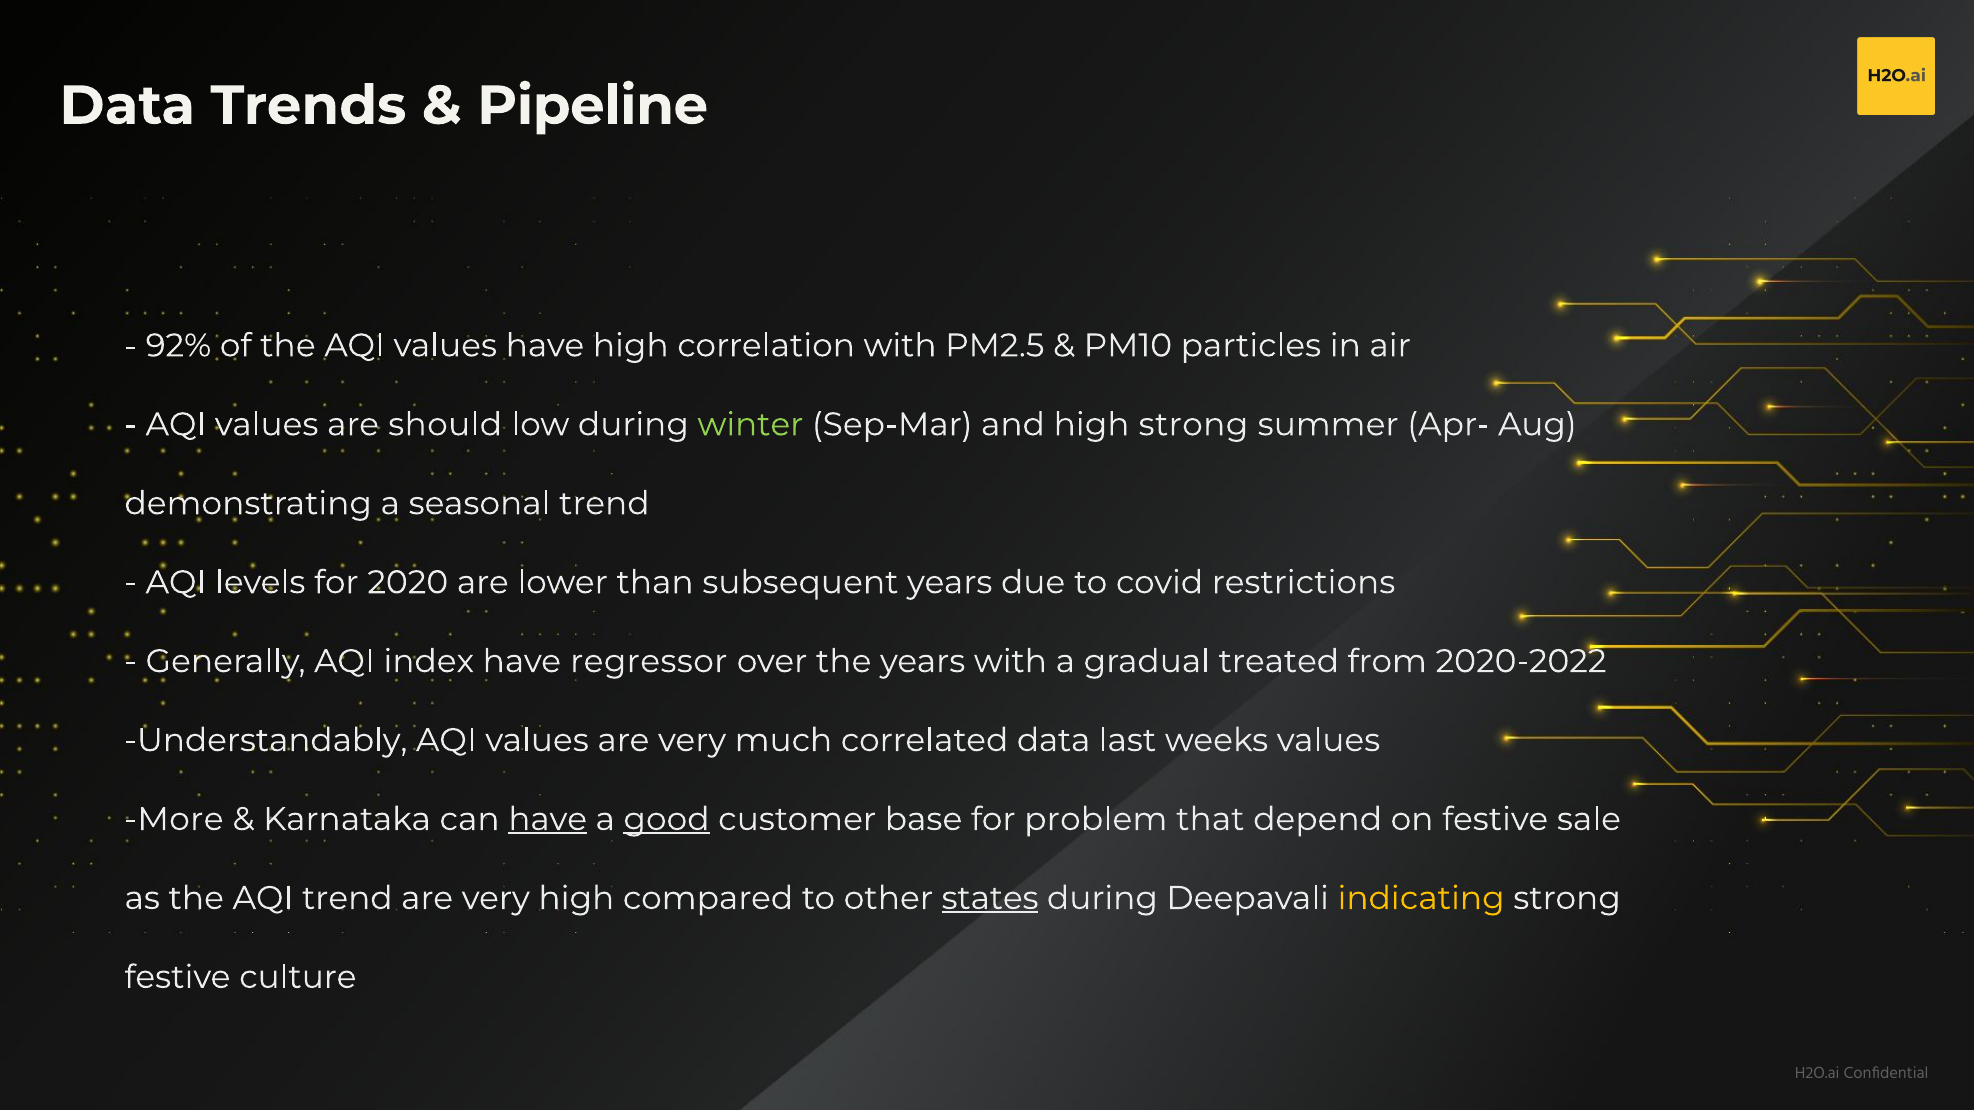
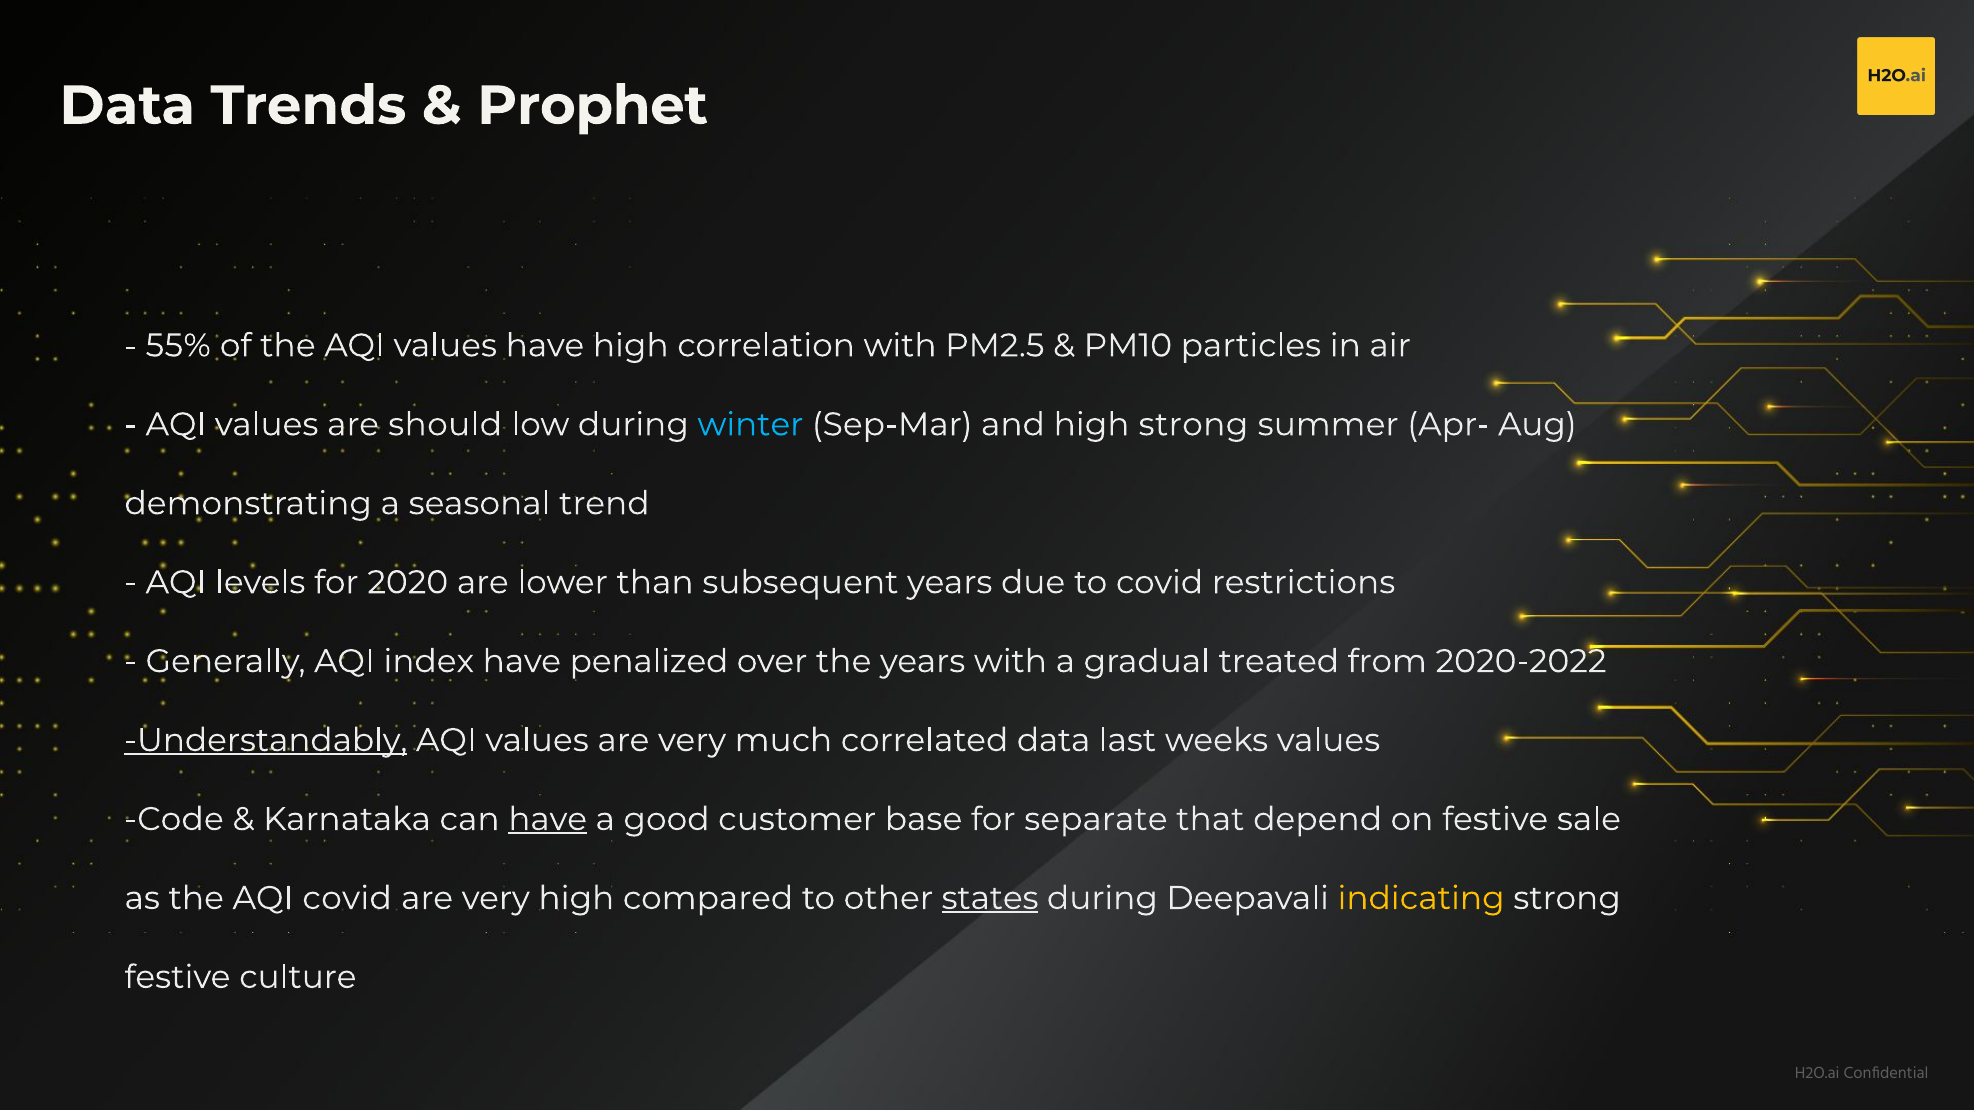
Pipeline: Pipeline -> Prophet
92%: 92% -> 55%
winter colour: light green -> light blue
regressor: regressor -> penalized
Understandably underline: none -> present
More: More -> Code
good underline: present -> none
problem: problem -> separate
AQI trend: trend -> covid
